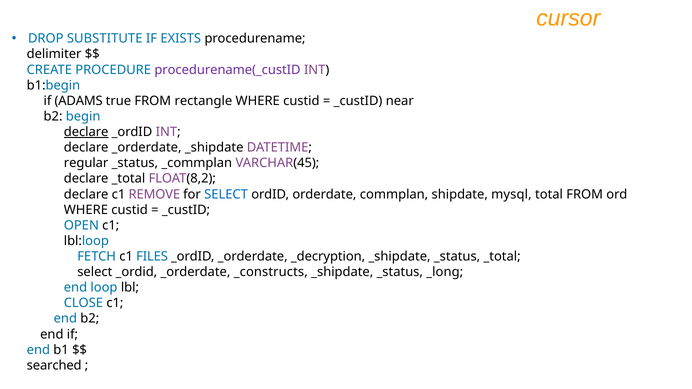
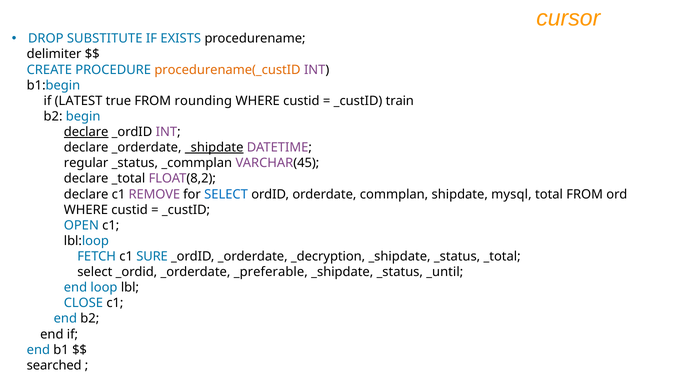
procedurename(_custID colour: purple -> orange
ADAMS: ADAMS -> LATEST
rectangle: rectangle -> rounding
near: near -> train
_shipdate at (214, 148) underline: none -> present
FILES: FILES -> SURE
_constructs: _constructs -> _preferable
_long: _long -> _until
